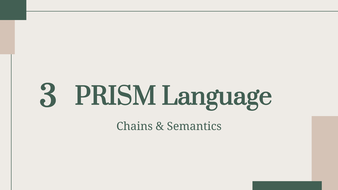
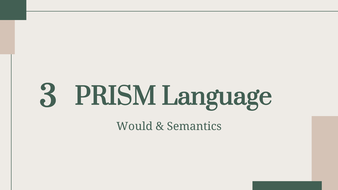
Chains: Chains -> Would
